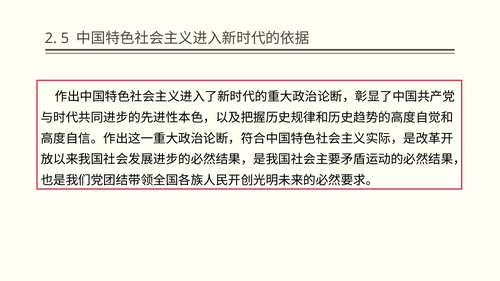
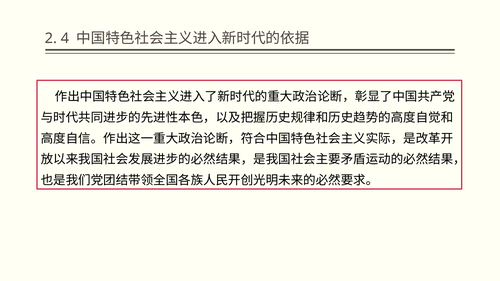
5: 5 -> 4
